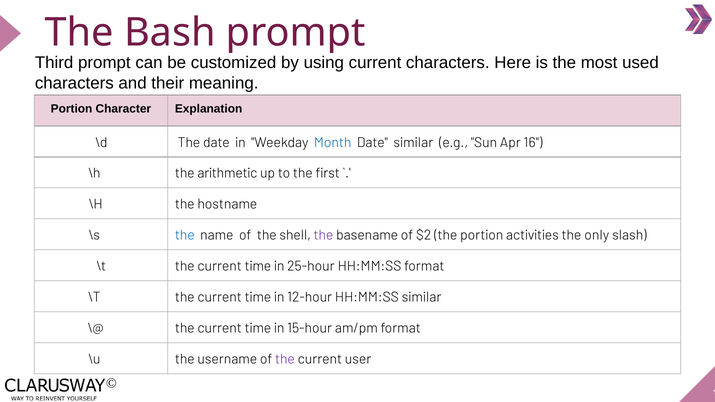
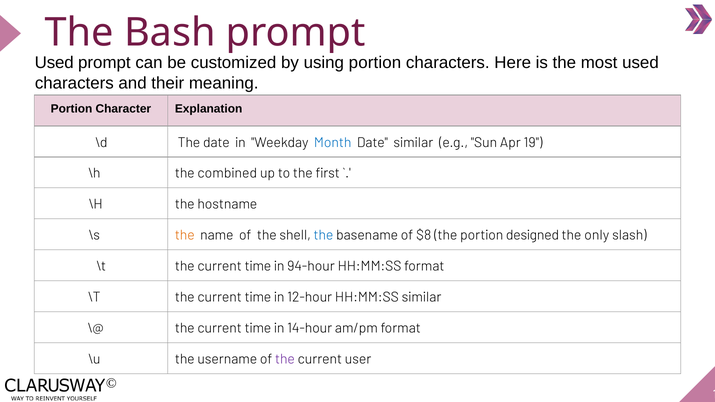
Third at (54, 63): Third -> Used
current at (375, 63): current -> portion
16: 16 -> 19
arithmetic: arithmetic -> combined
the at (185, 235) colour: blue -> orange
the at (323, 235) colour: purple -> blue
$2: $2 -> $8
activities: activities -> designed
25-hour: 25-hour -> 94-hour
15-hour: 15-hour -> 14-hour
